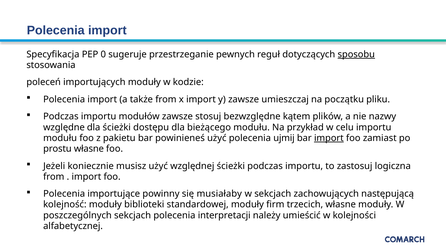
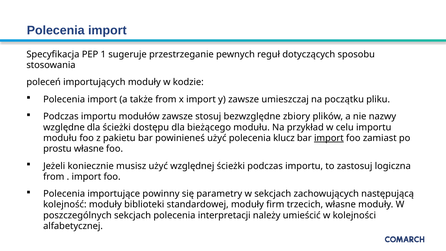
0: 0 -> 1
sposobu underline: present -> none
kątem: kątem -> zbiory
ujmij: ujmij -> klucz
musiałaby: musiałaby -> parametry
